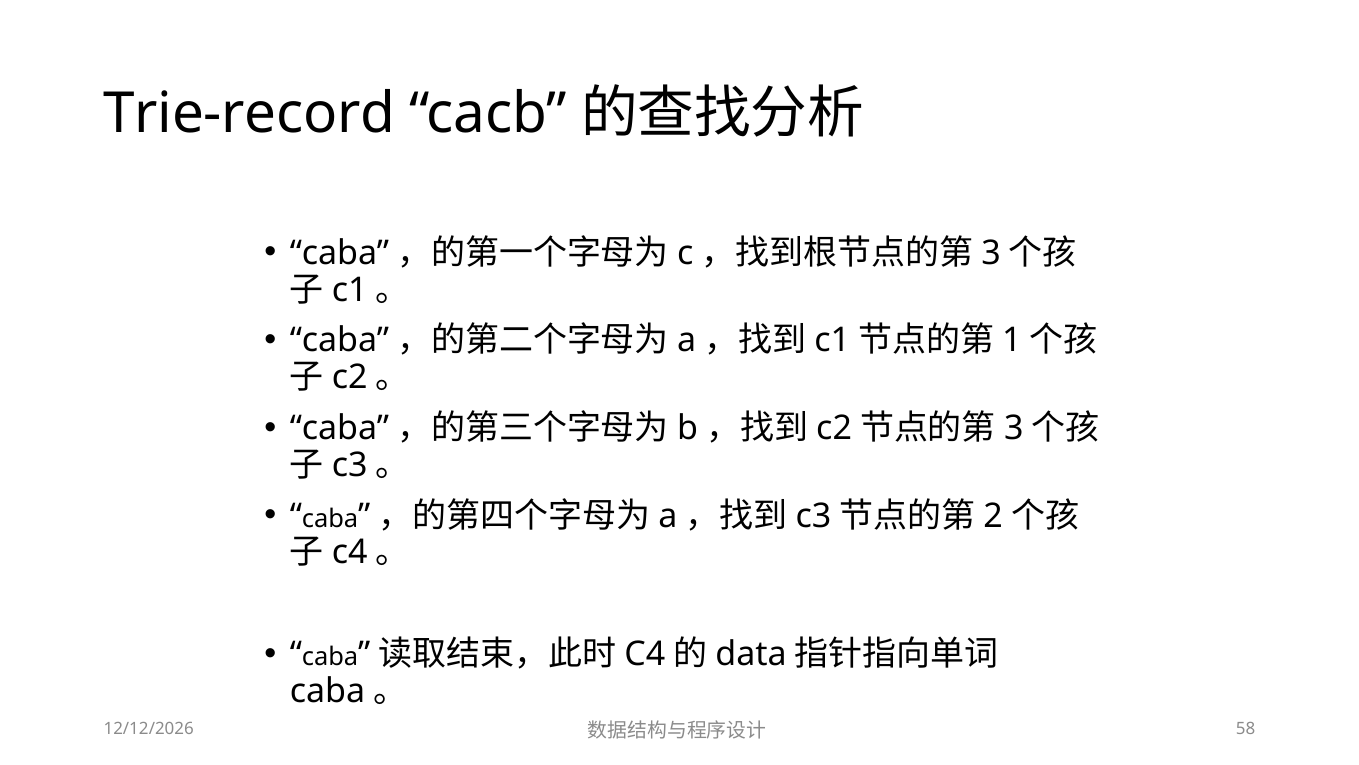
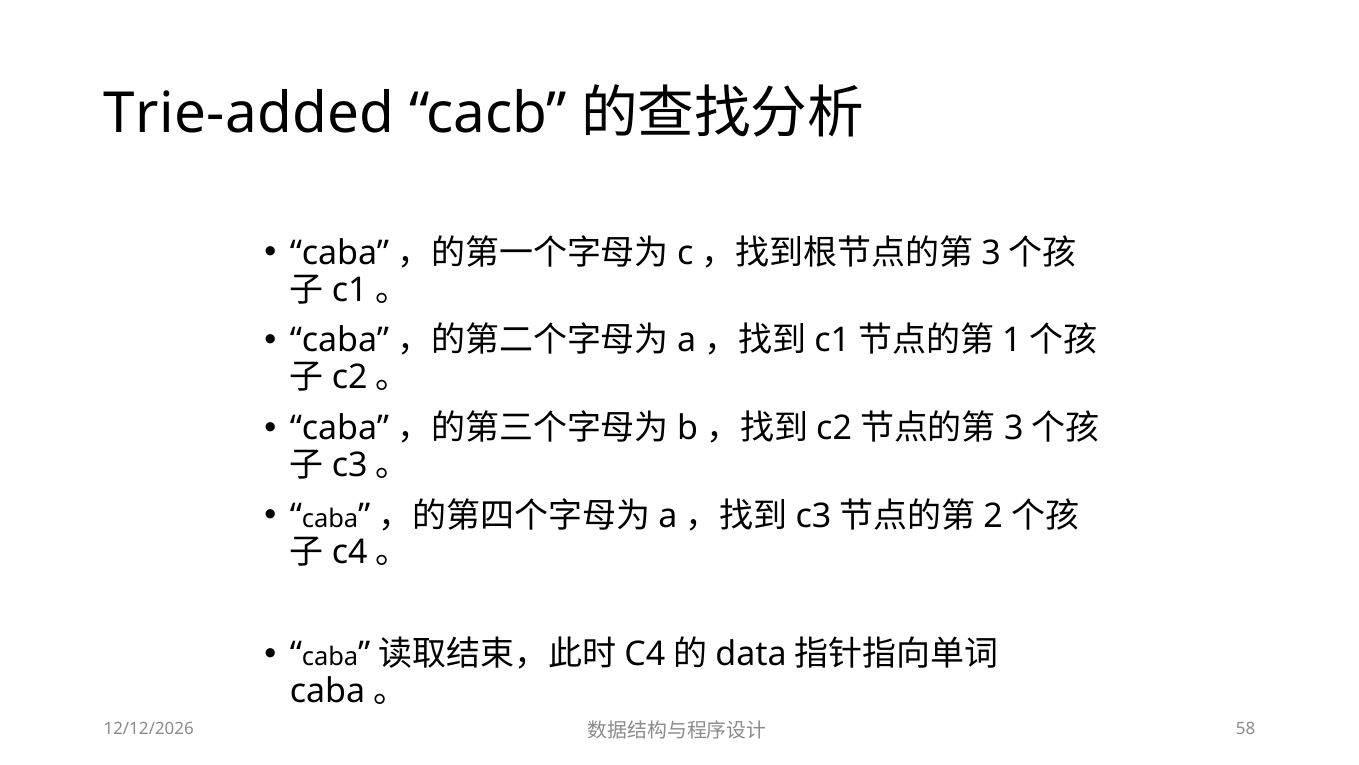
Trie-record: Trie-record -> Trie-added
